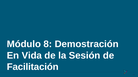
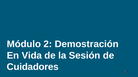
8: 8 -> 2
Facilitación: Facilitación -> Cuidadores
